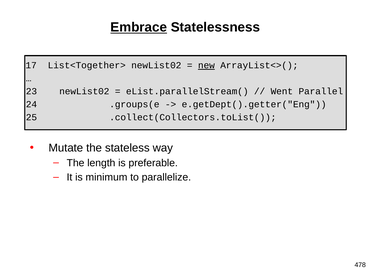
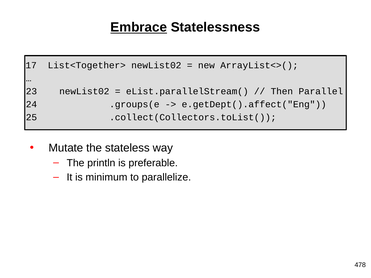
new underline: present -> none
Went: Went -> Then
e.getDept().getter("Eng: e.getDept().getter("Eng -> e.getDept().affect("Eng
length: length -> println
